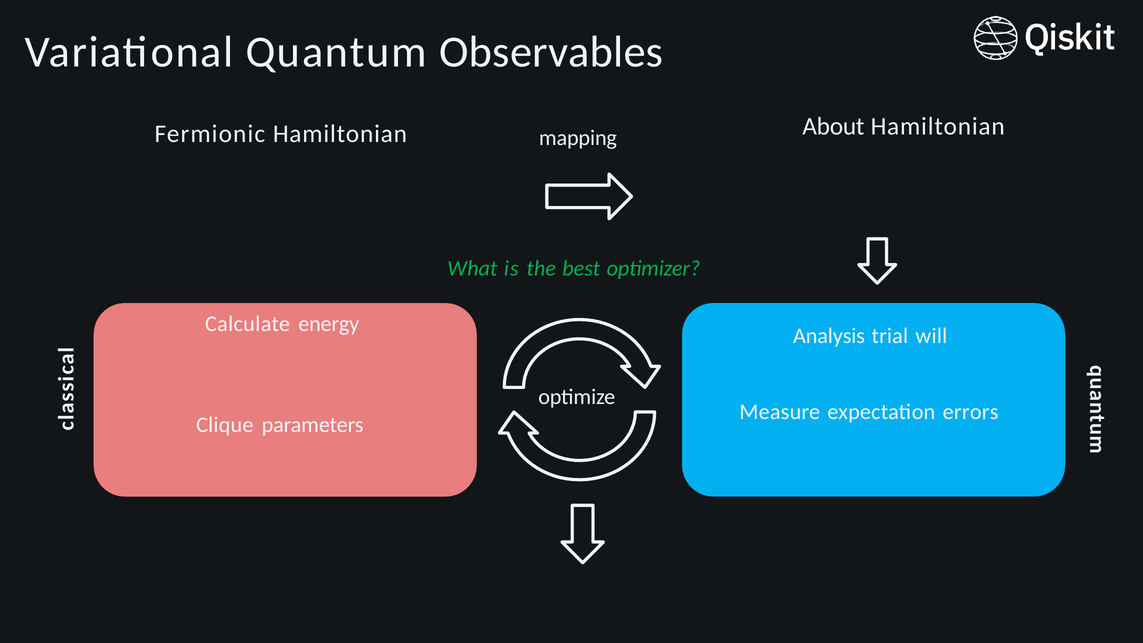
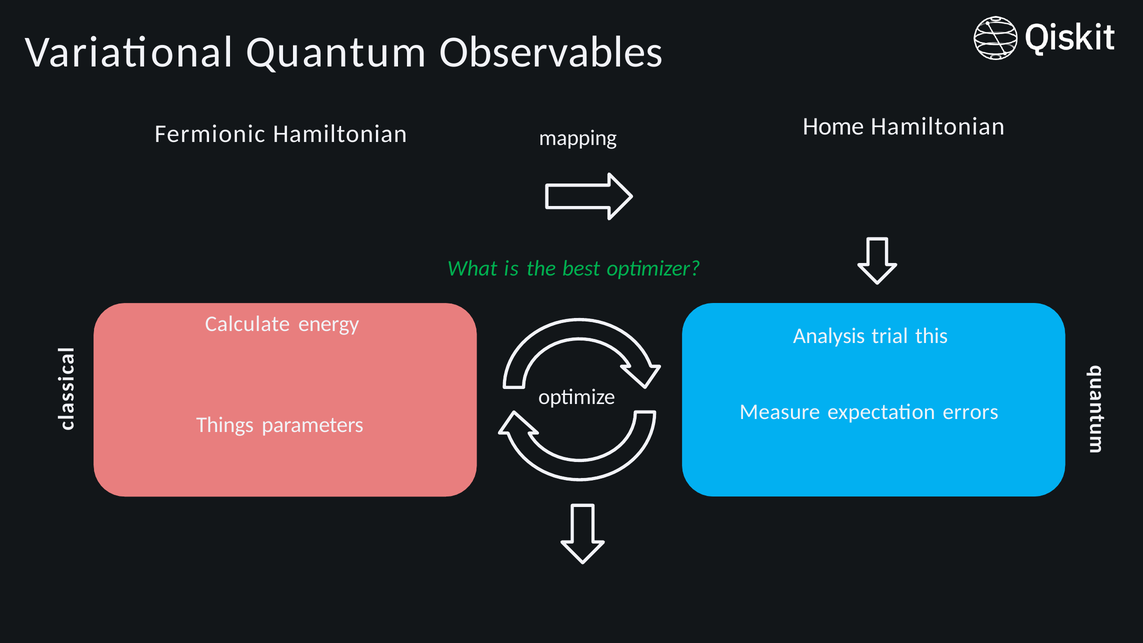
About: About -> Home
will: will -> this
Clique: Clique -> Things
